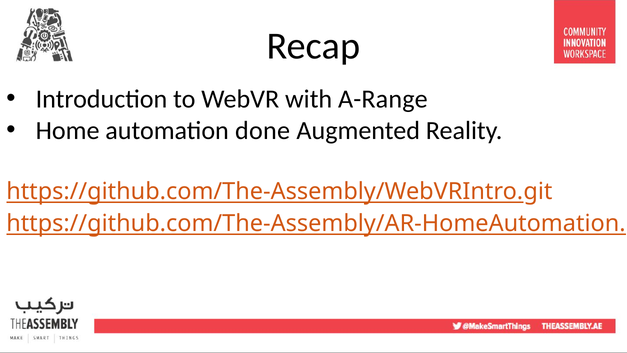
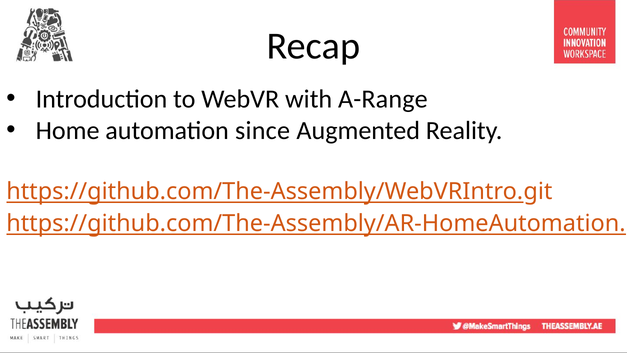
done: done -> since
